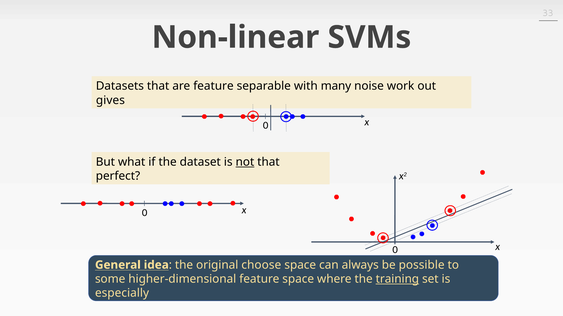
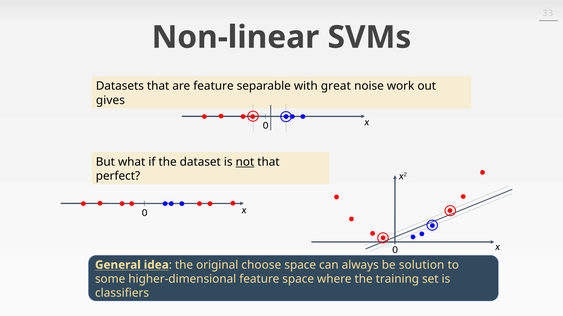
many: many -> great
possible: possible -> solution
training underline: present -> none
especially: especially -> classifiers
